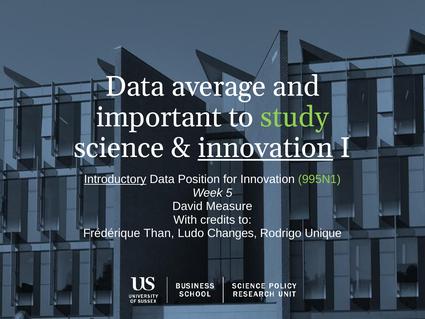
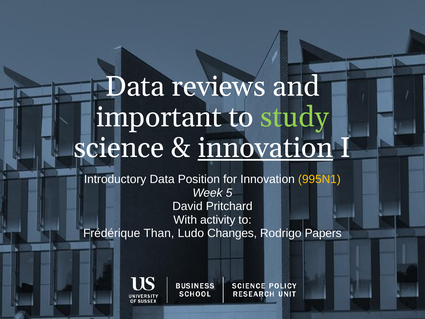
average: average -> reviews
Introductory underline: present -> none
995N1 colour: light green -> yellow
Measure: Measure -> Pritchard
credits: credits -> activity
Unique: Unique -> Papers
